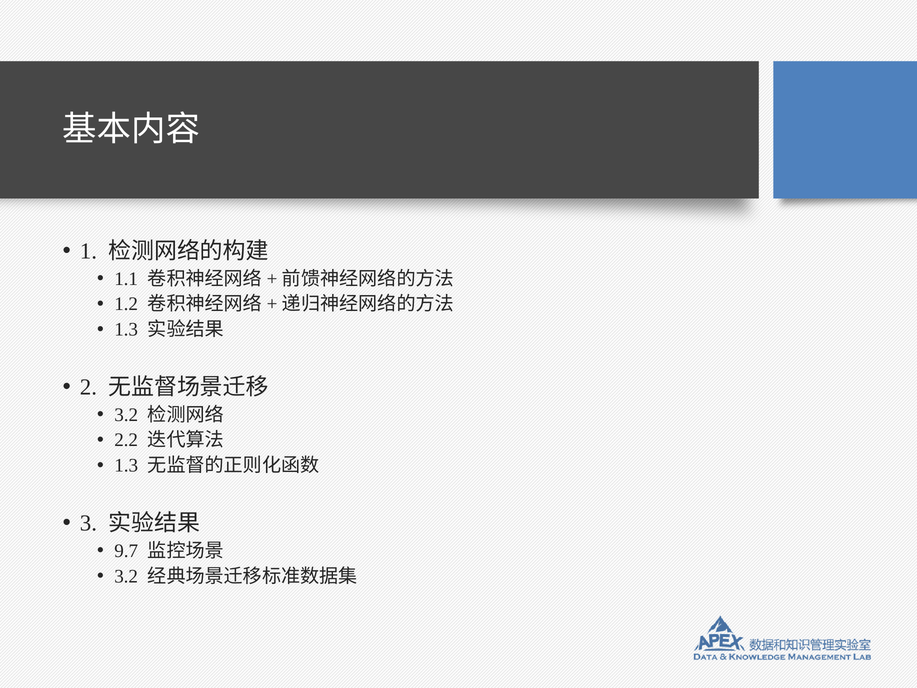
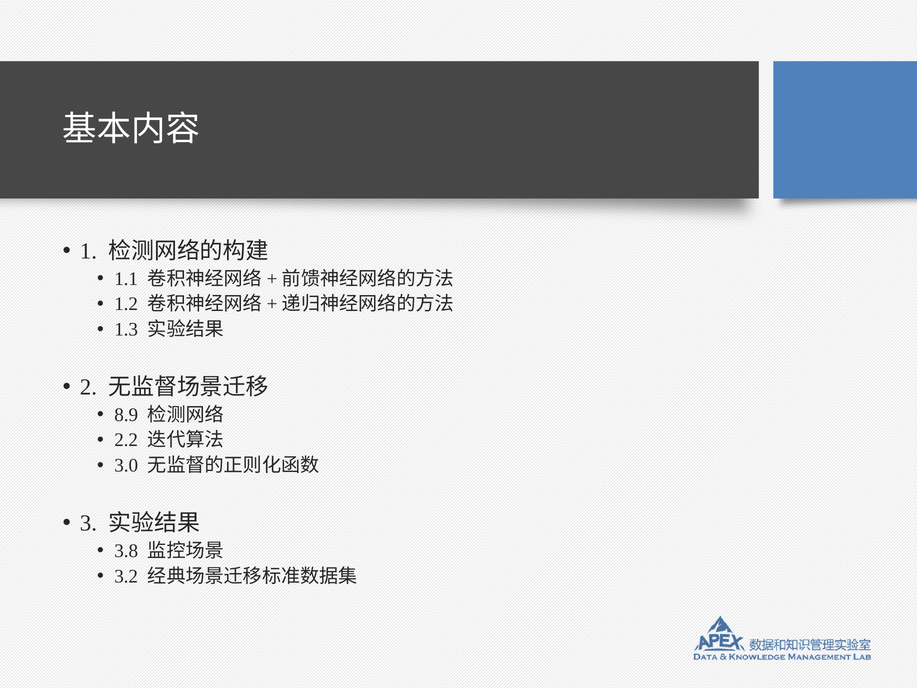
3.2 at (126, 415): 3.2 -> 8.9
1.3 at (126, 465): 1.3 -> 3.0
9.7: 9.7 -> 3.8
